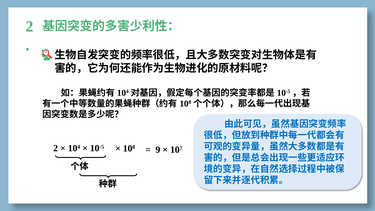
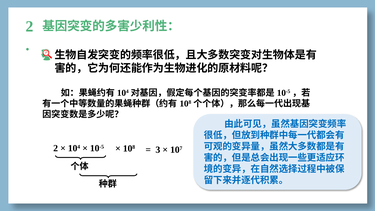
9: 9 -> 3
